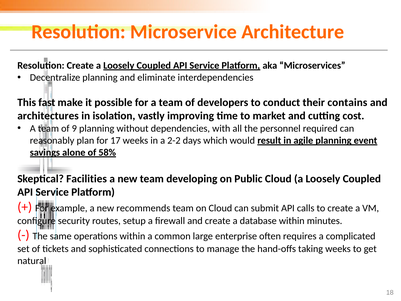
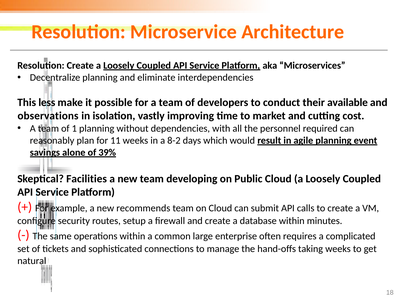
fast: fast -> less
contains: contains -> available
architectures: architectures -> observations
9: 9 -> 1
17: 17 -> 11
2-2: 2-2 -> 8-2
58%: 58% -> 39%
